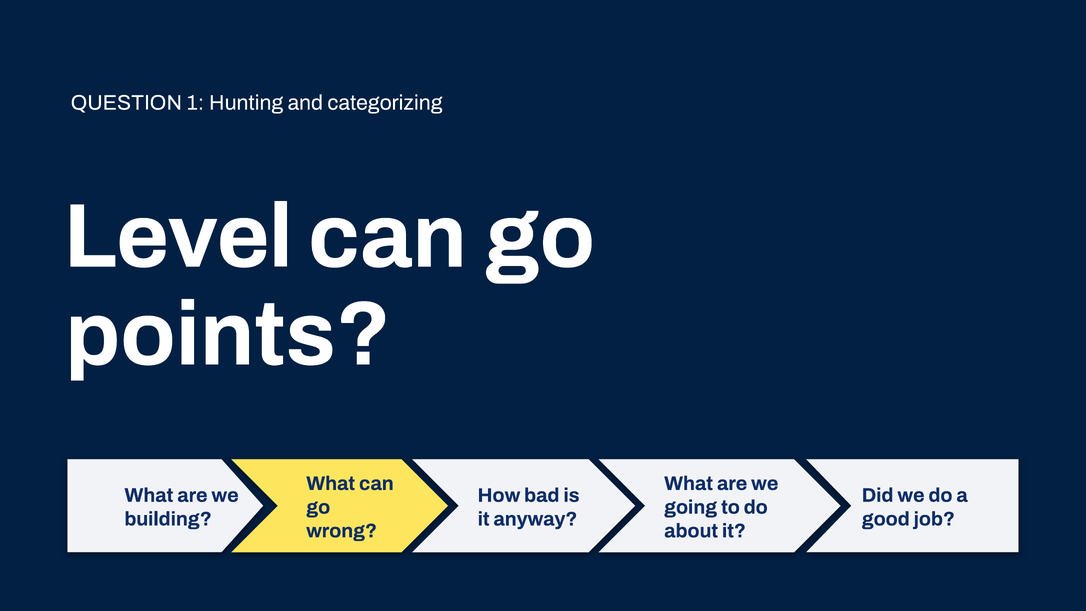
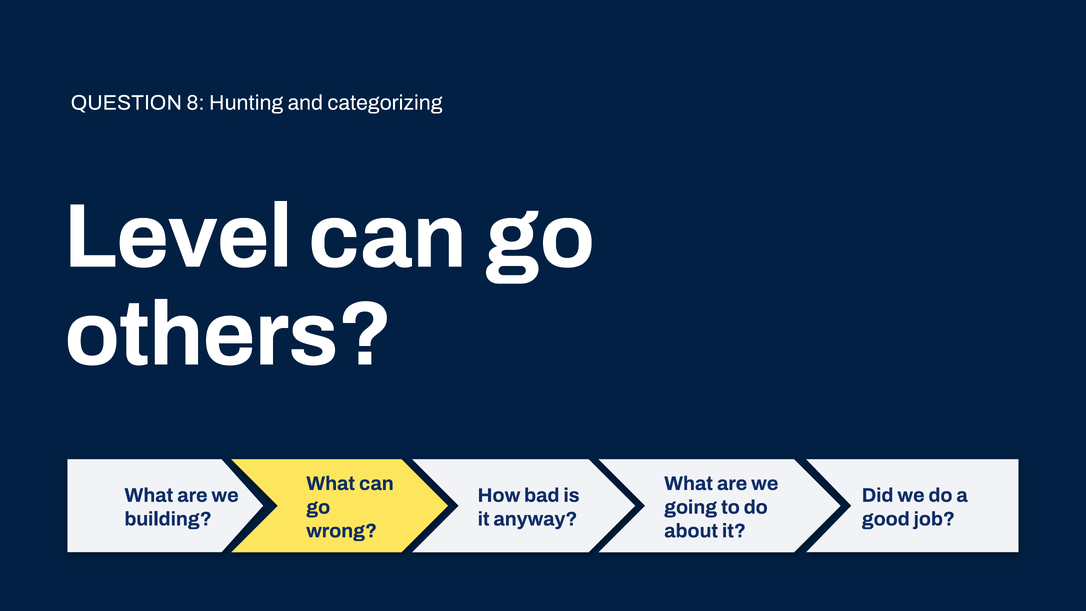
1: 1 -> 8
points: points -> others
